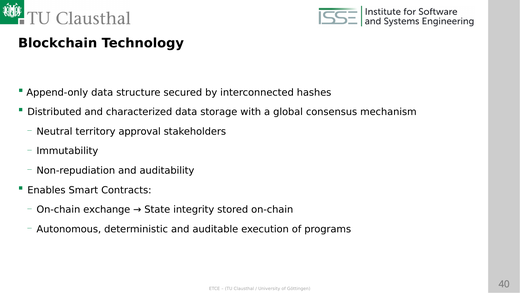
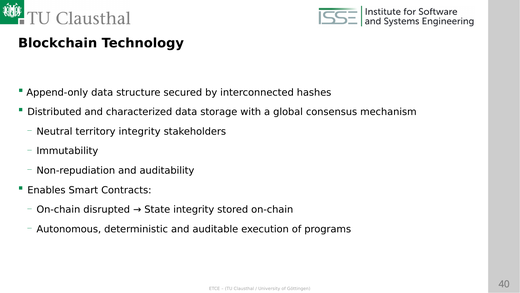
territory approval: approval -> integrity
exchange: exchange -> disrupted
